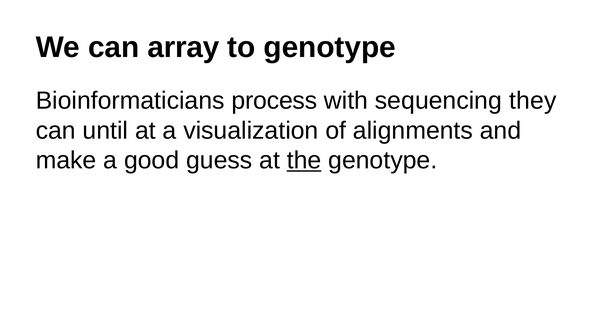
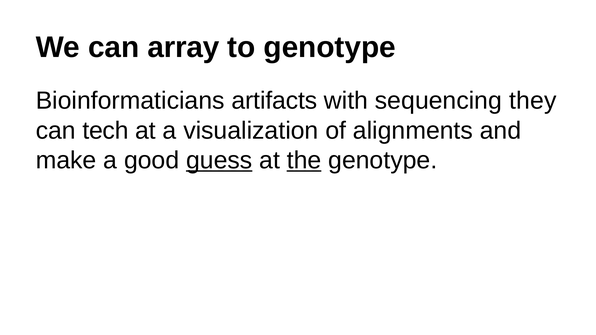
process: process -> artifacts
until: until -> tech
guess underline: none -> present
